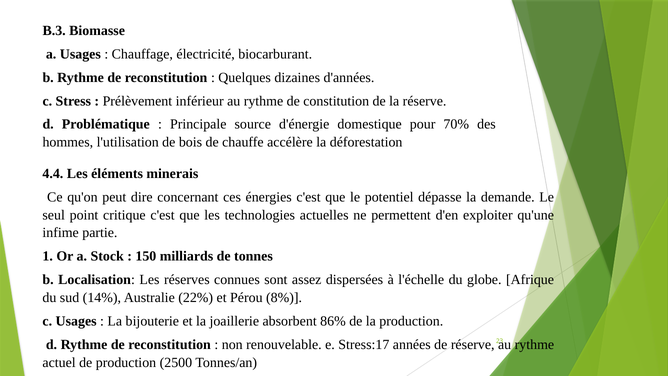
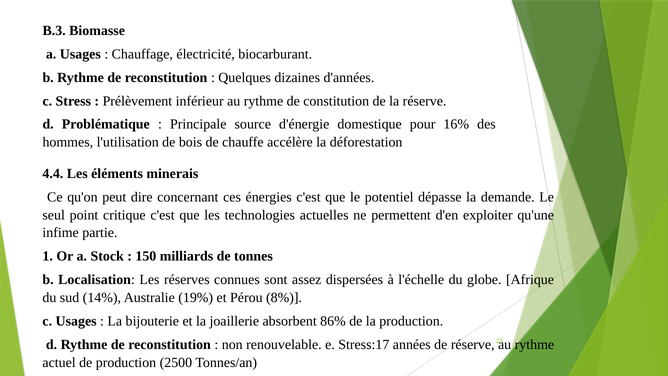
70%: 70% -> 16%
22%: 22% -> 19%
